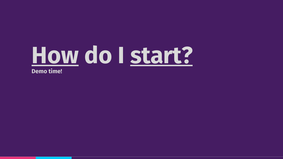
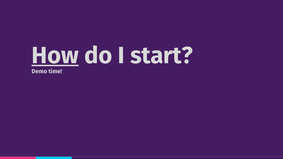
start underline: present -> none
